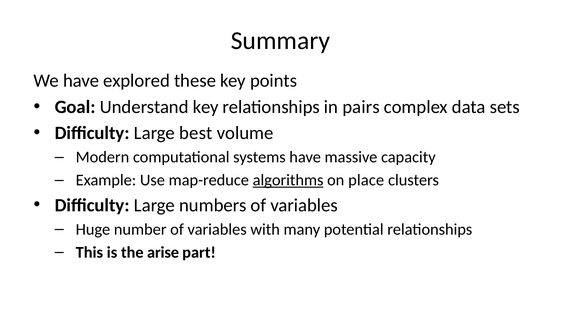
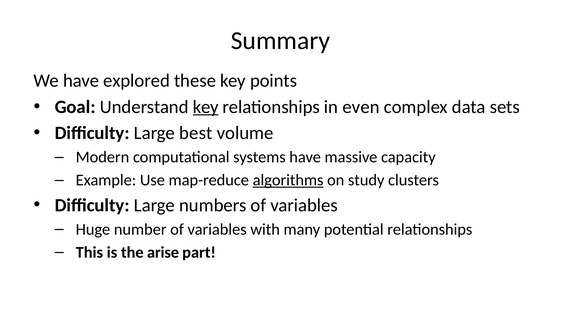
key at (206, 107) underline: none -> present
pairs: pairs -> even
place: place -> study
